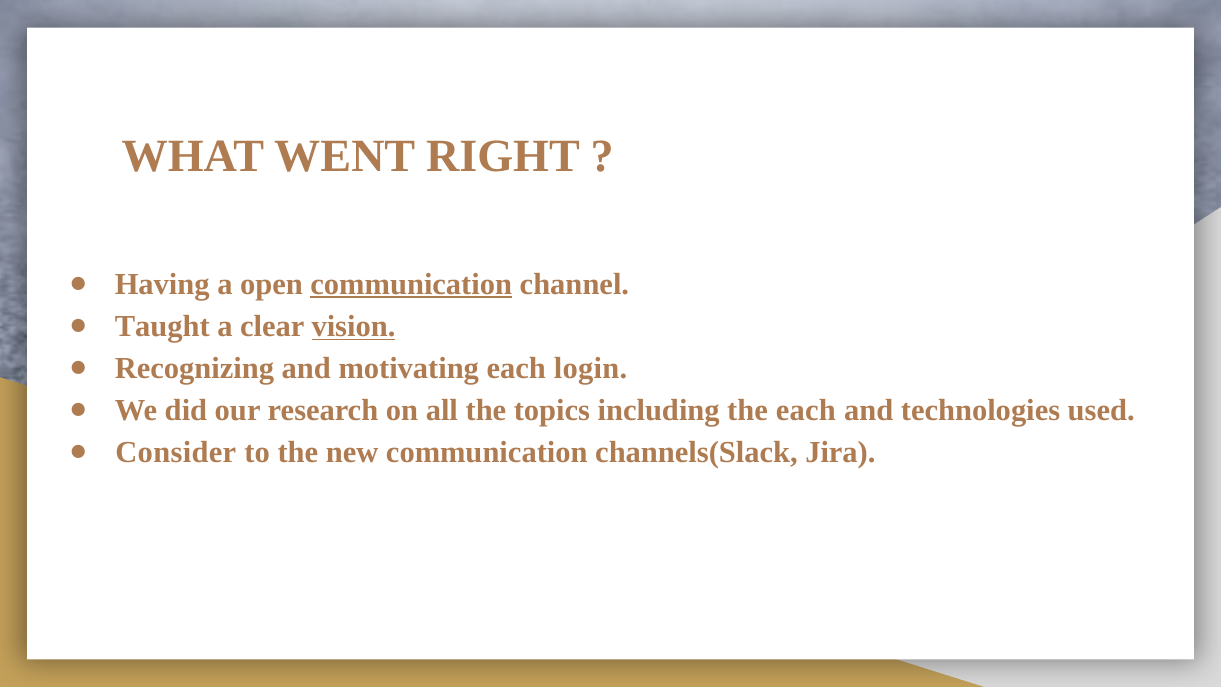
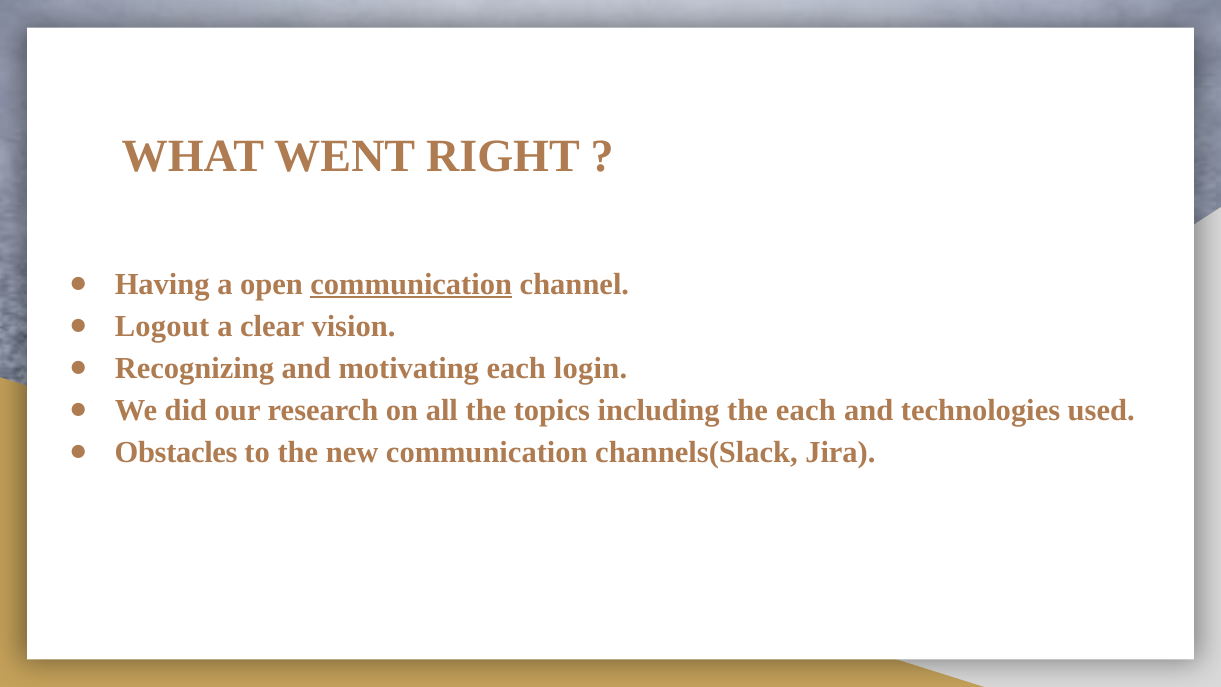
Taught: Taught -> Logout
vision underline: present -> none
Consider: Consider -> Obstacles
